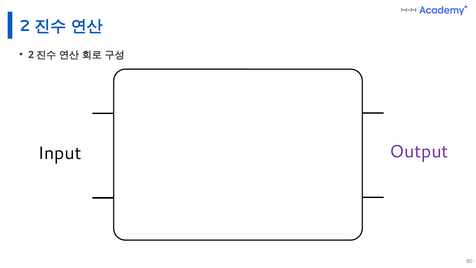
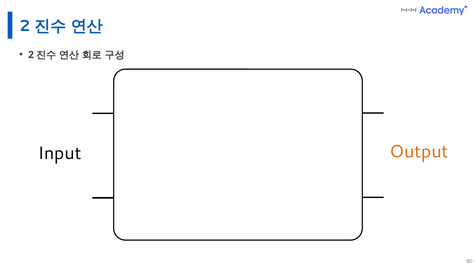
Output colour: purple -> orange
